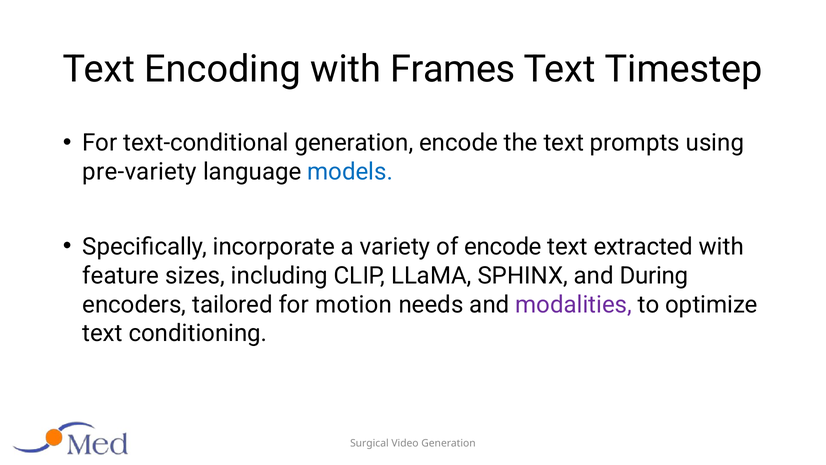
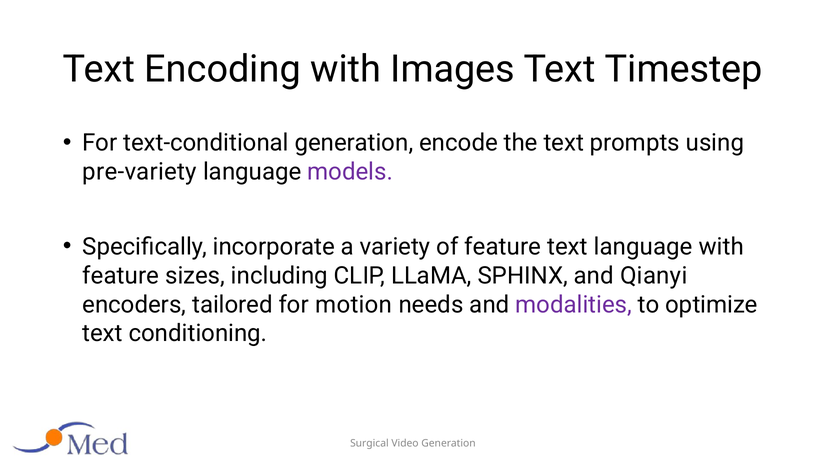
Frames: Frames -> Images
models colour: blue -> purple
of encode: encode -> feature
text extracted: extracted -> language
During: During -> Qianyi
